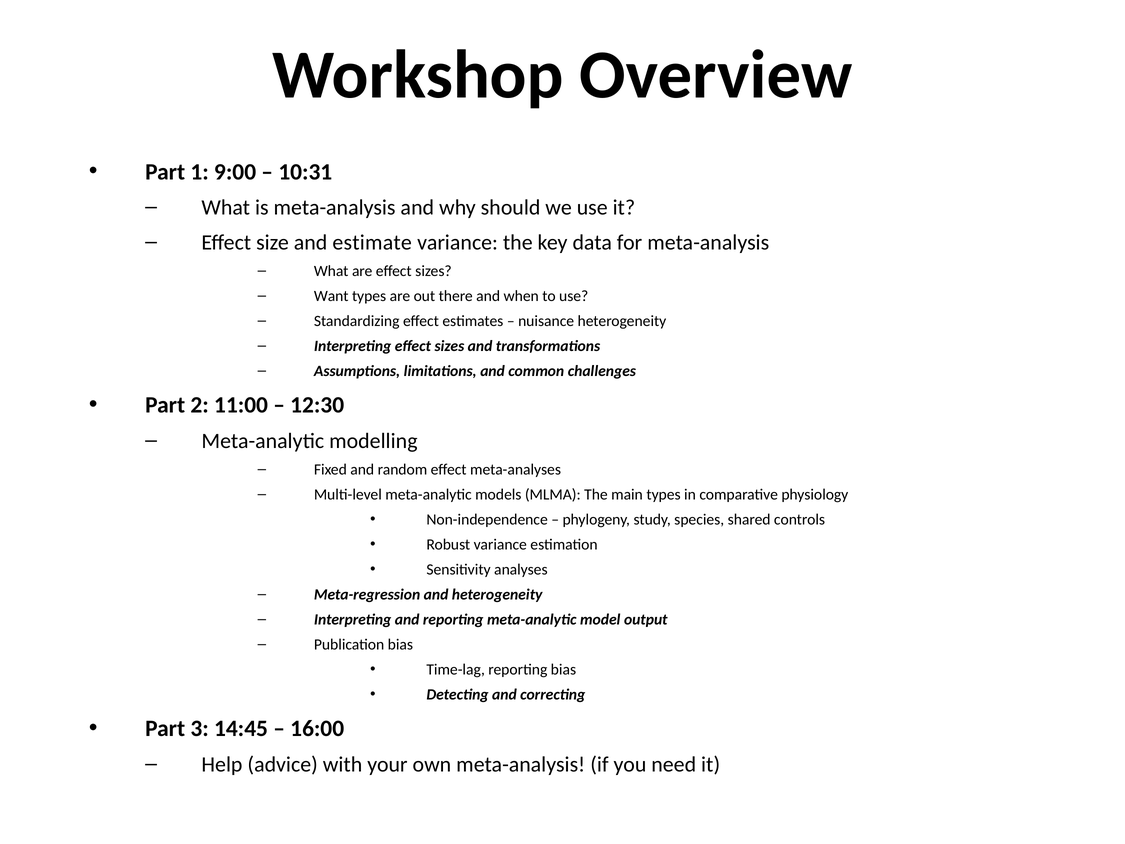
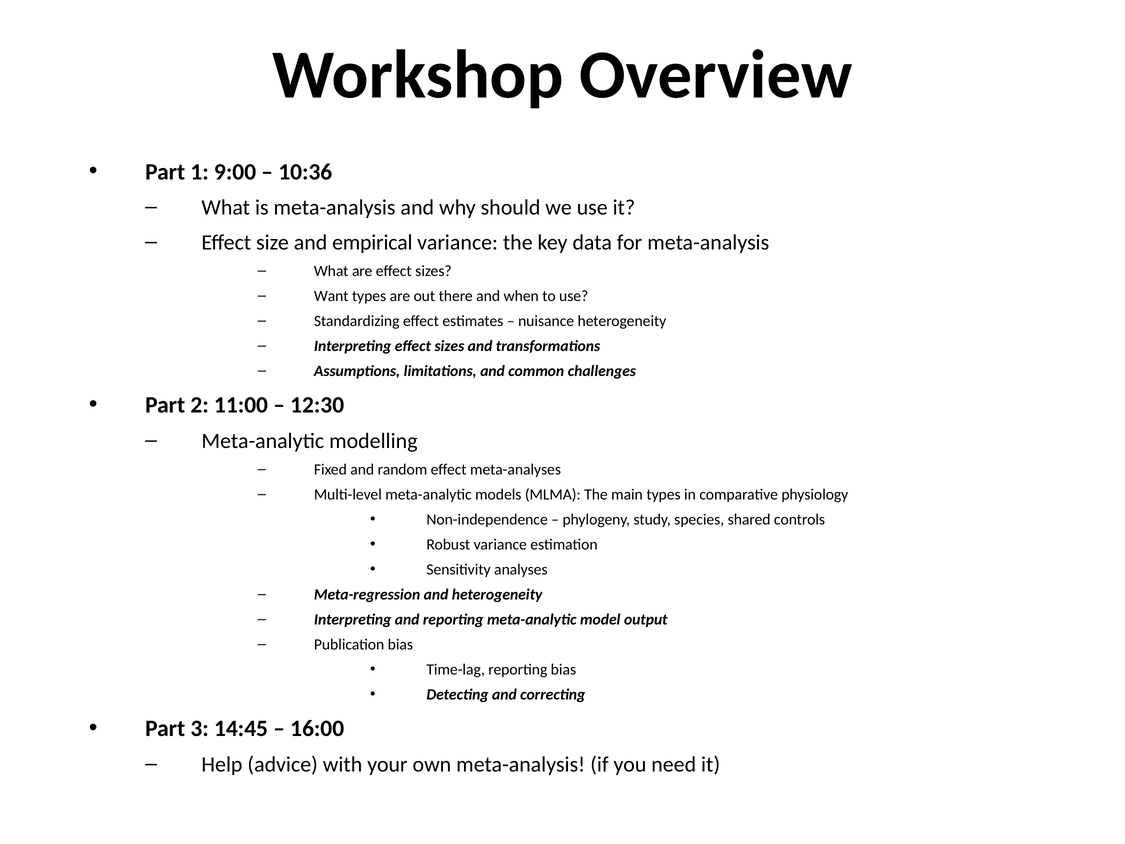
10:31: 10:31 -> 10:36
estimate: estimate -> empirical
